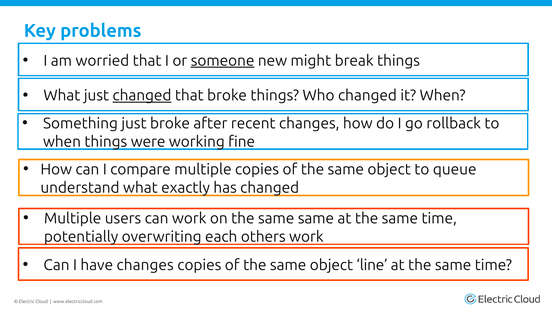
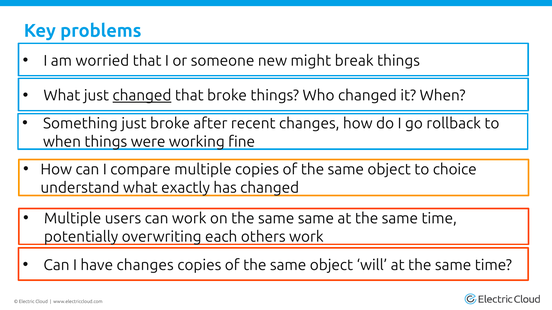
someone underline: present -> none
queue: queue -> choice
line: line -> will
